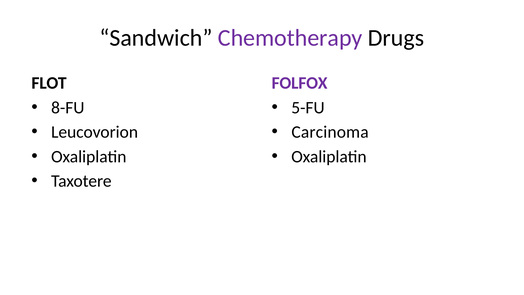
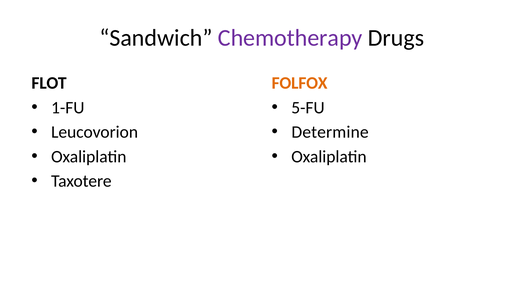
FOLFOX colour: purple -> orange
8-FU: 8-FU -> 1-FU
Carcinoma: Carcinoma -> Determine
